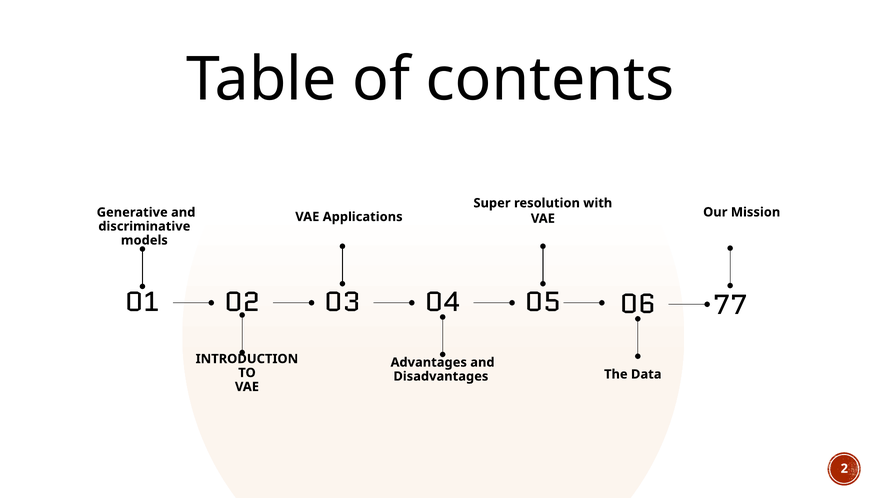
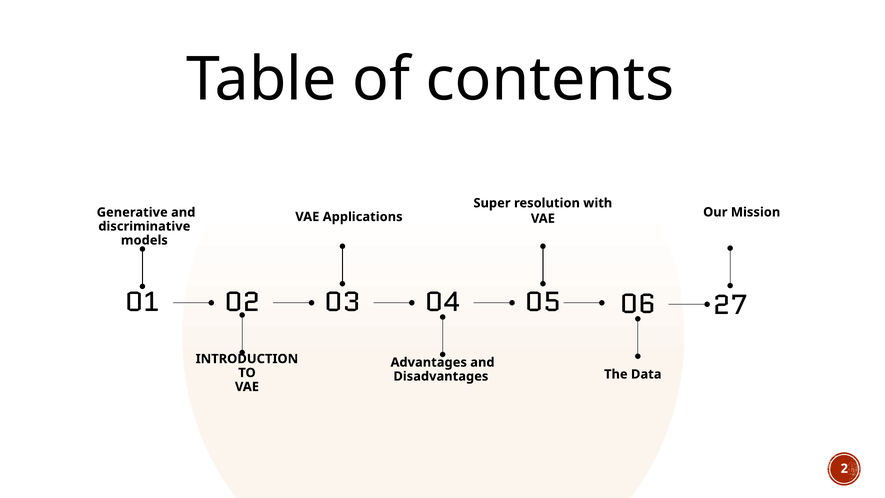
77: 77 -> 27
